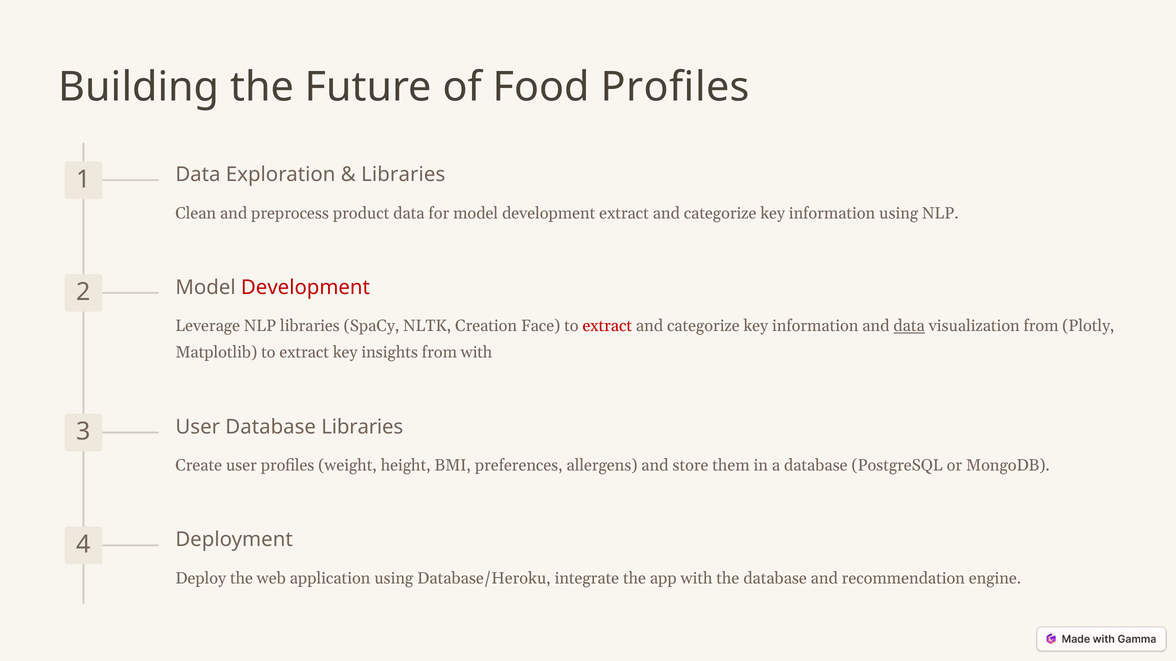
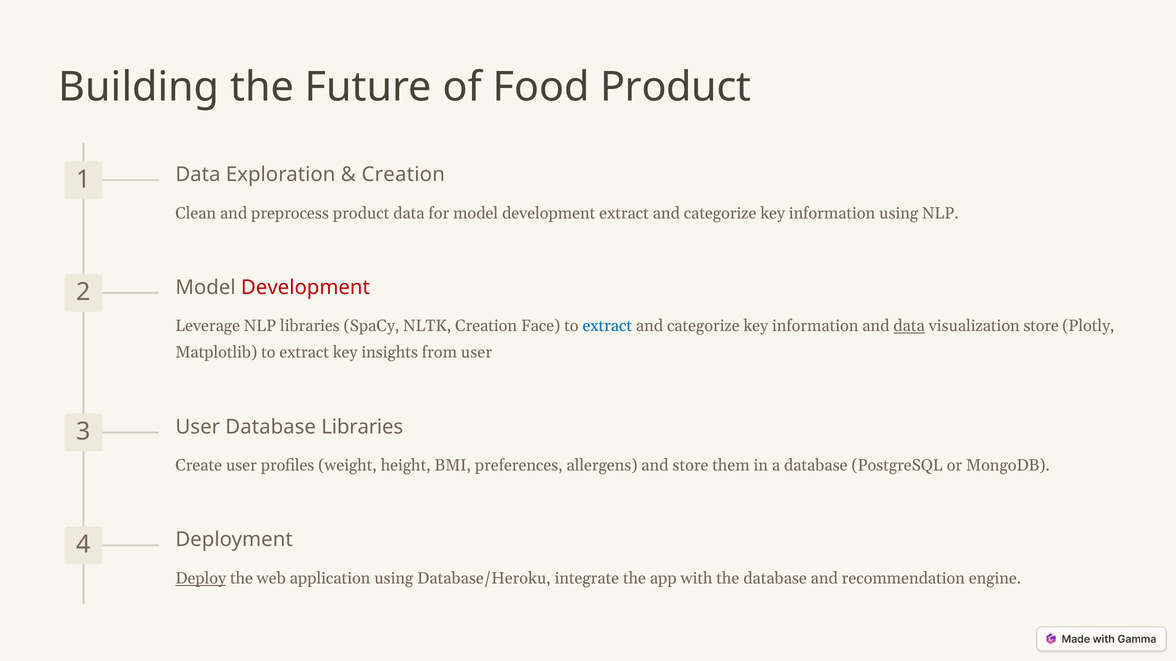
Food Profiles: Profiles -> Product
Libraries at (403, 175): Libraries -> Creation
extract at (607, 326) colour: red -> blue
visualization from: from -> store
from with: with -> user
Deploy underline: none -> present
